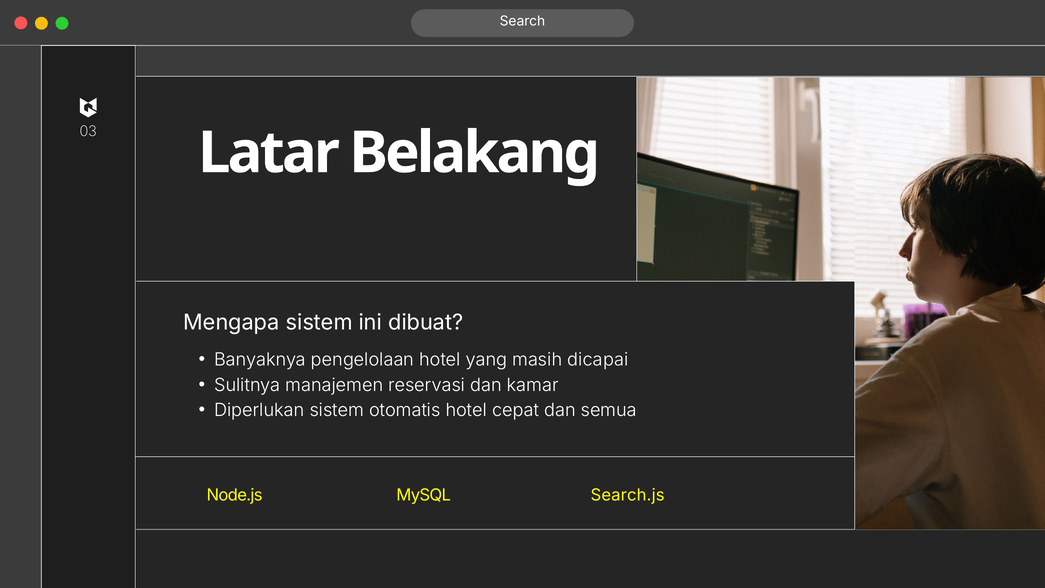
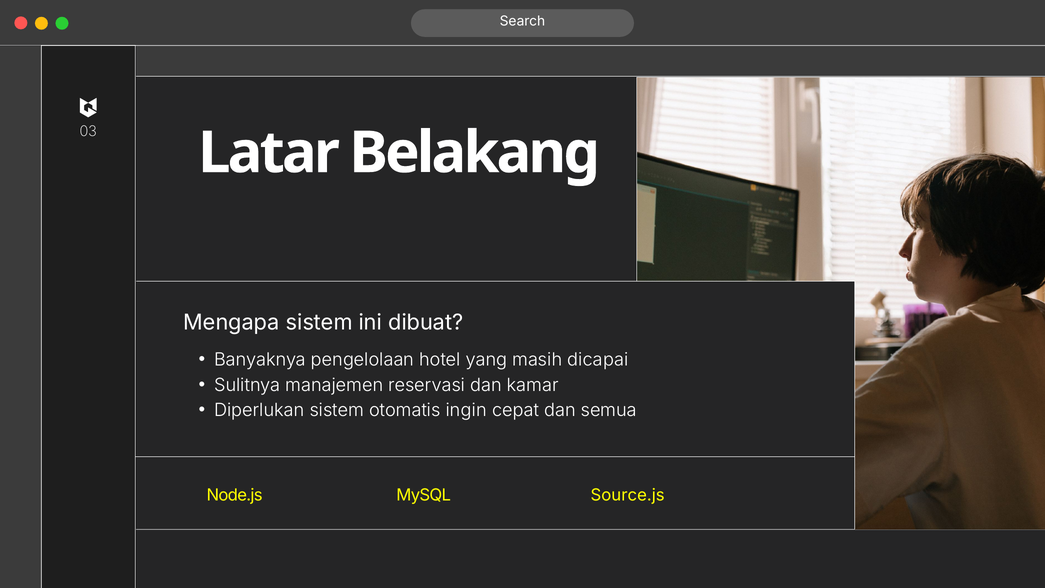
otomatis hotel: hotel -> ingin
Search.js: Search.js -> Source.js
